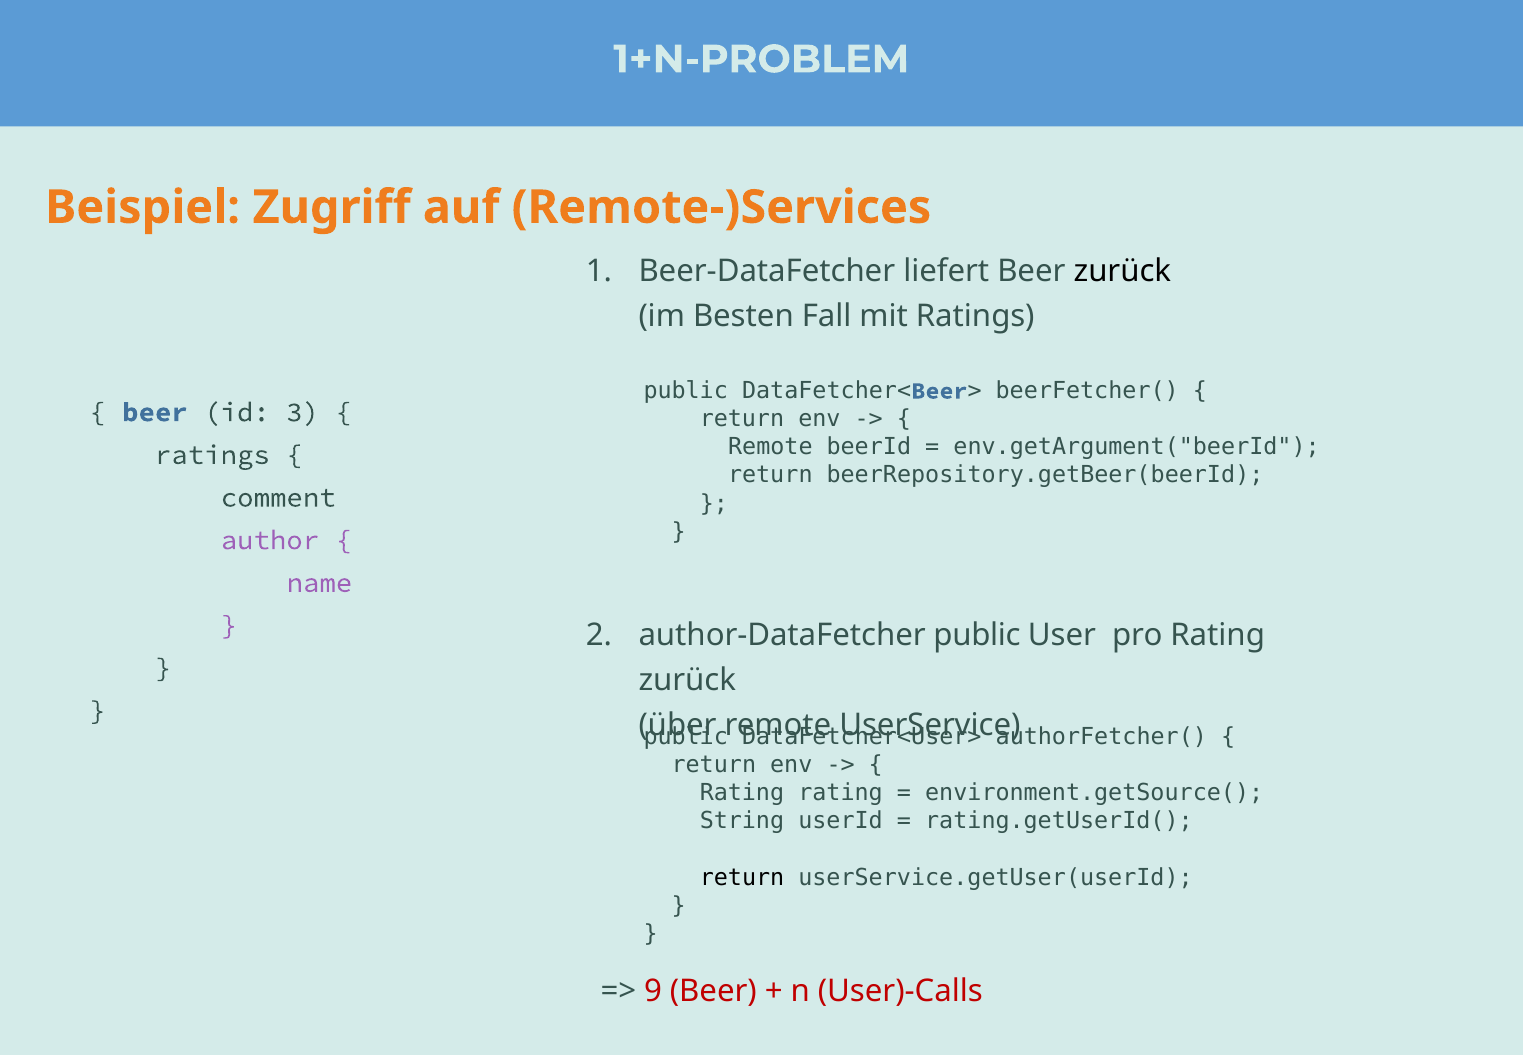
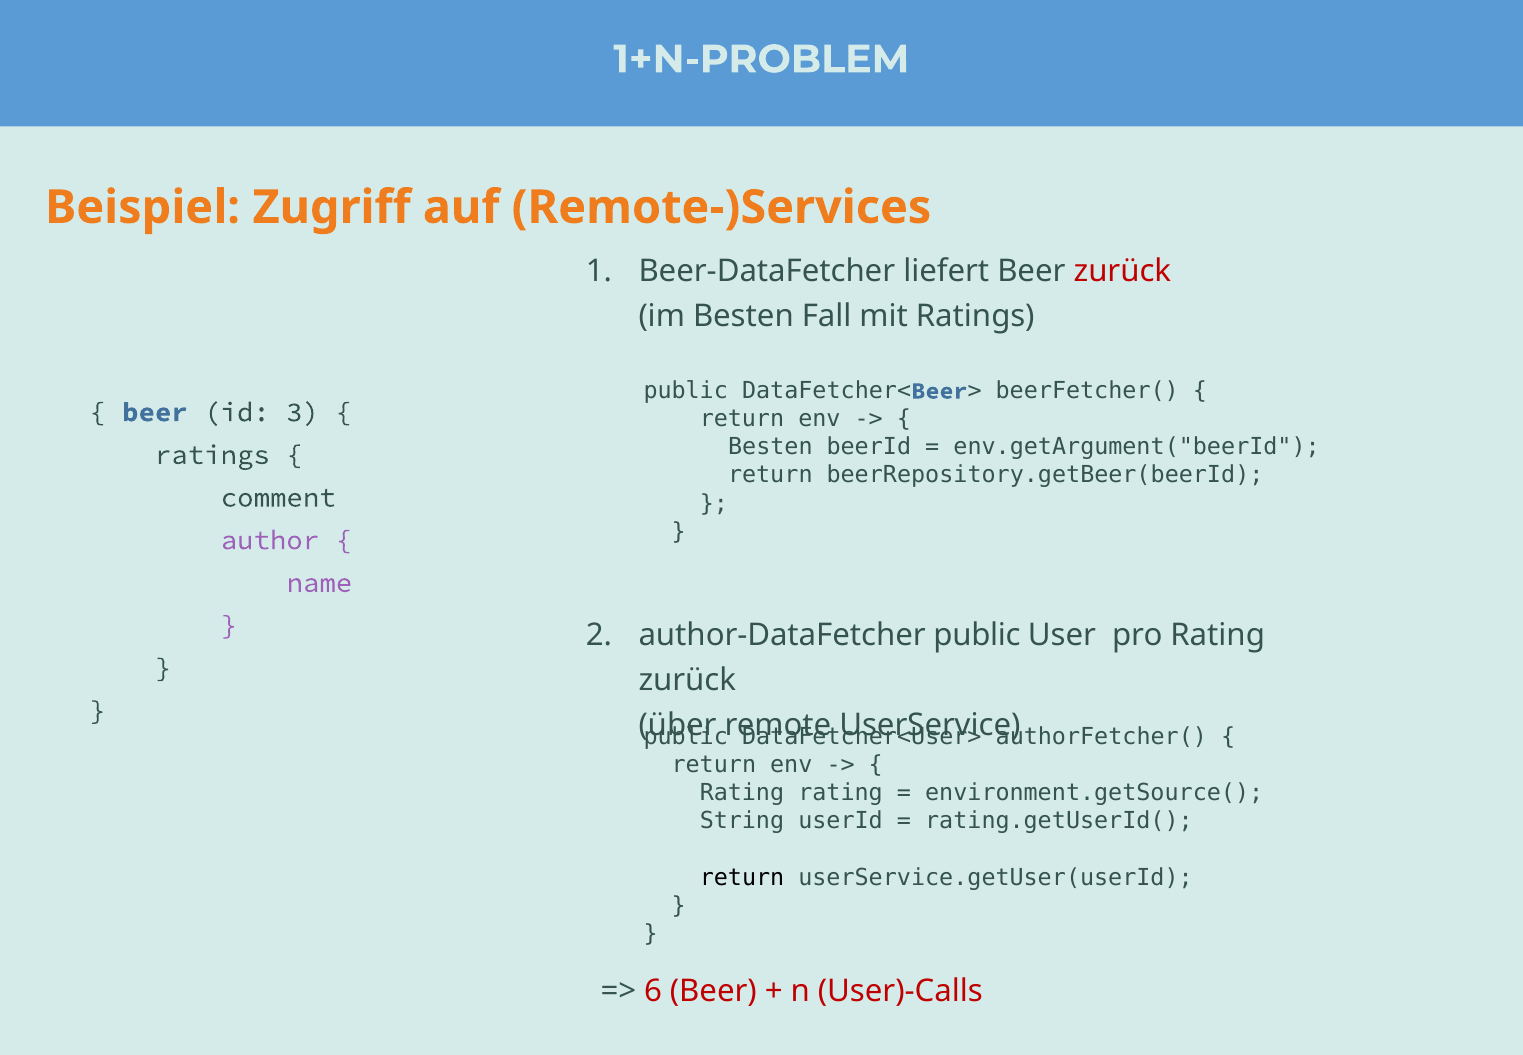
zurück at (1122, 271) colour: black -> red
Remote at (770, 447): Remote -> Besten
9: 9 -> 6
